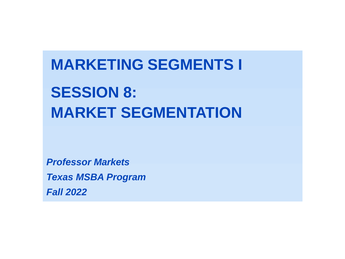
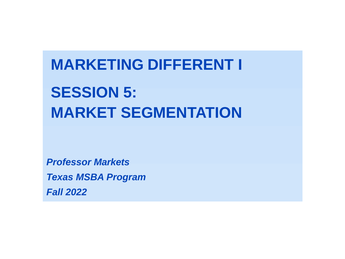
SEGMENTS: SEGMENTS -> DIFFERENT
8: 8 -> 5
